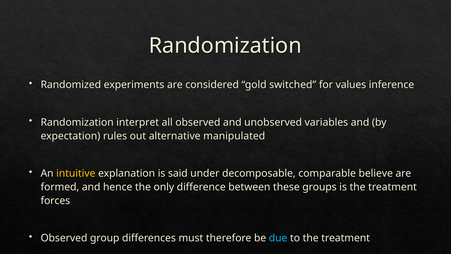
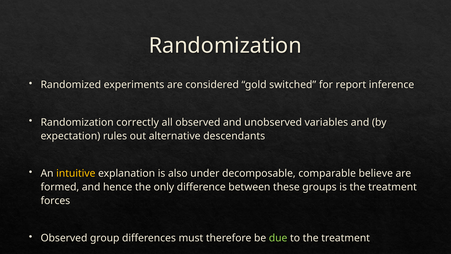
values: values -> report
interpret: interpret -> correctly
manipulated: manipulated -> descendants
said: said -> also
due colour: light blue -> light green
